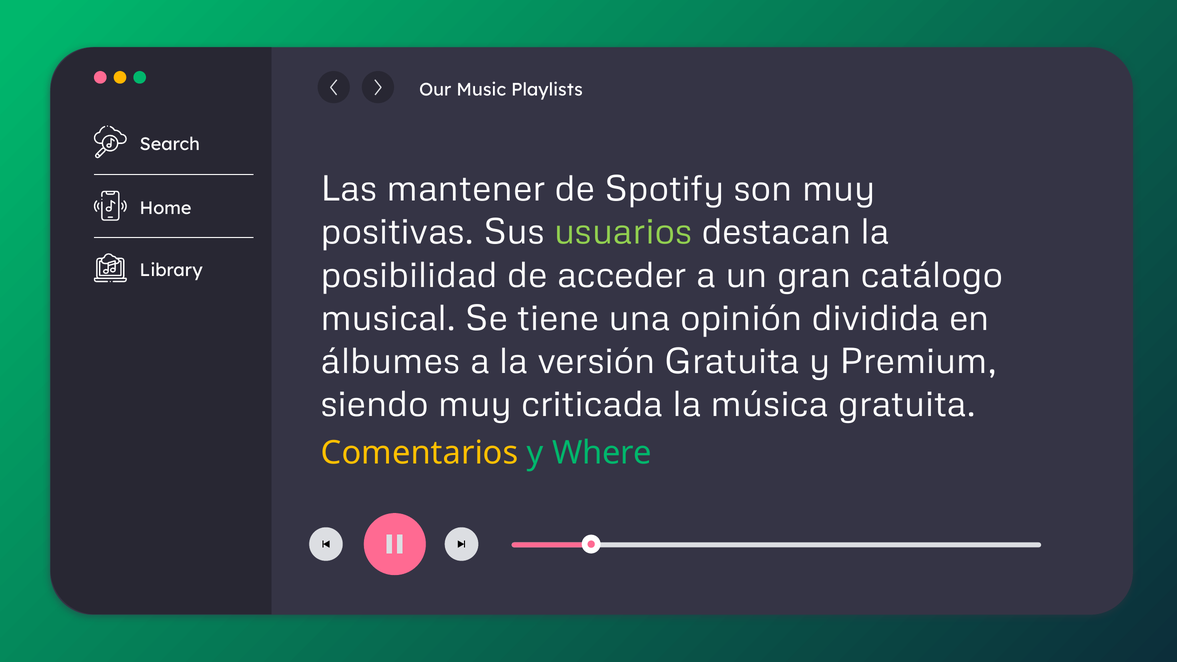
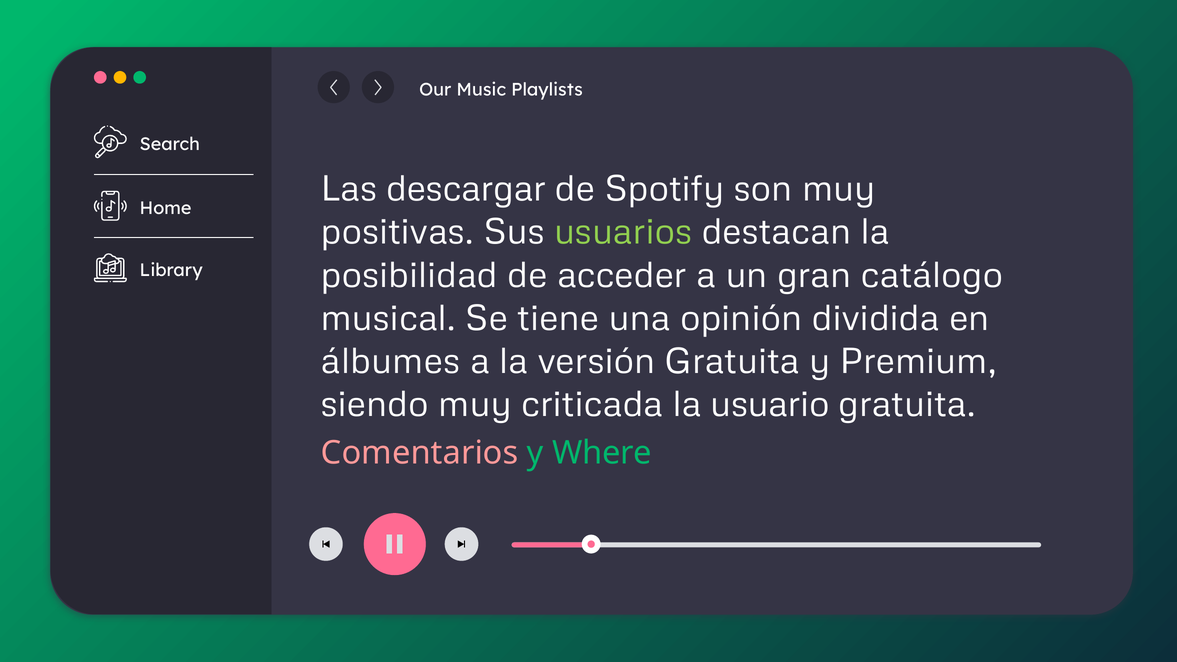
mantener: mantener -> descargar
música: música -> usuario
Comentarios colour: yellow -> pink
